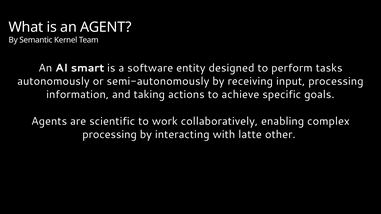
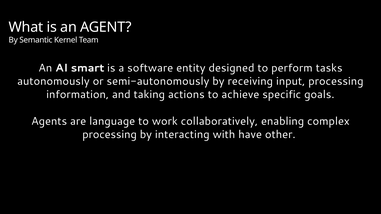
scientific: scientific -> language
latte: latte -> have
